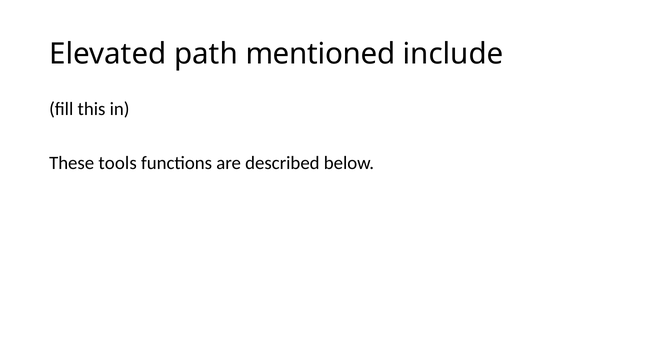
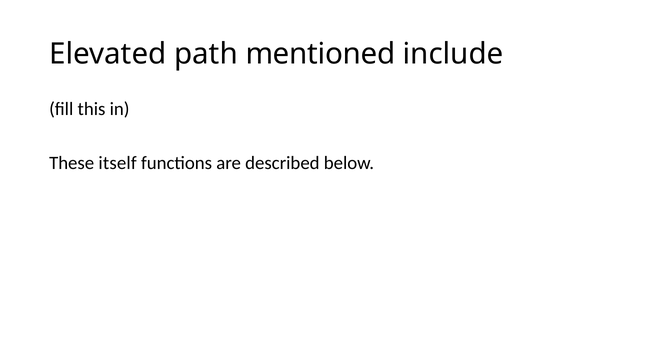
tools: tools -> itself
